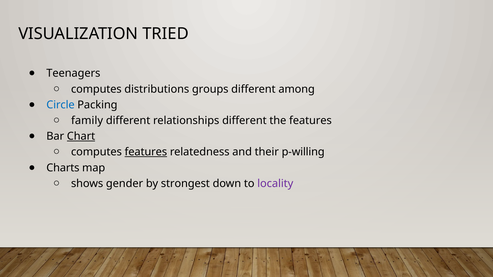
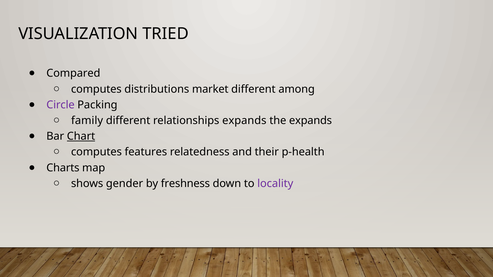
Teenagers: Teenagers -> Compared
groups: groups -> market
Circle colour: blue -> purple
relationships different: different -> expands
the features: features -> expands
features at (146, 152) underline: present -> none
p-willing: p-willing -> p-health
strongest: strongest -> freshness
